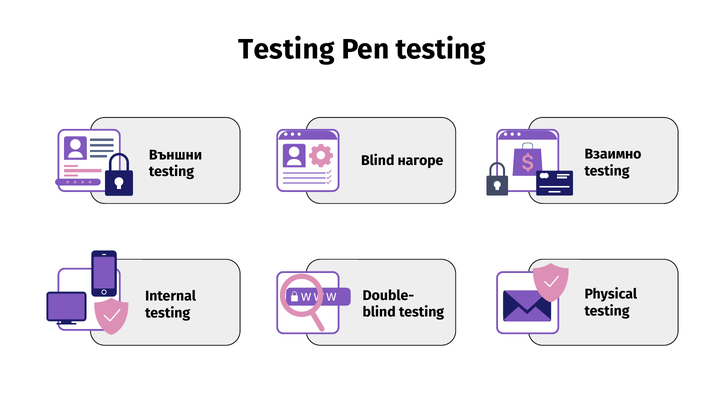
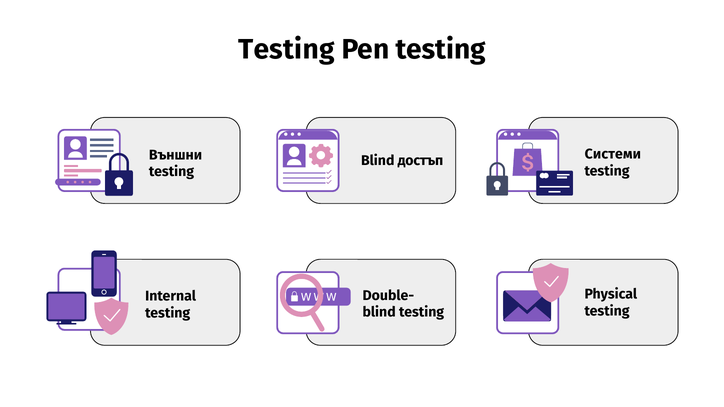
Взаимно: Взаимно -> Системи
нагоре: нагоре -> достъп
